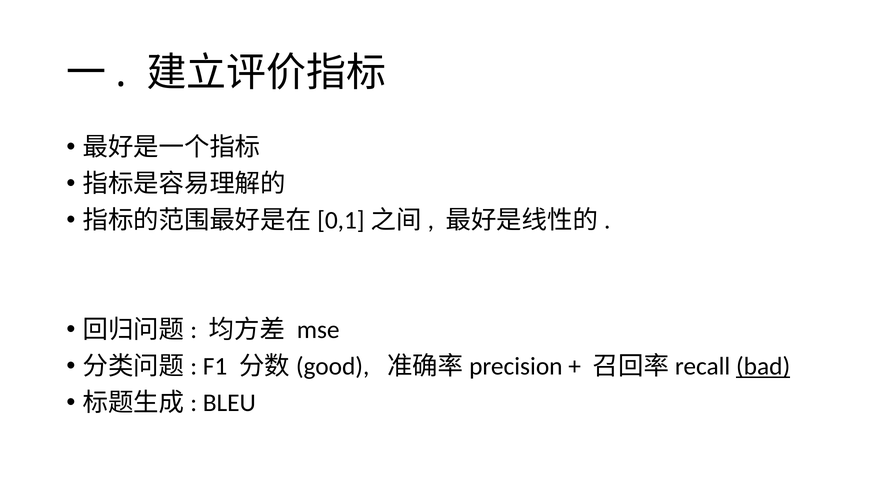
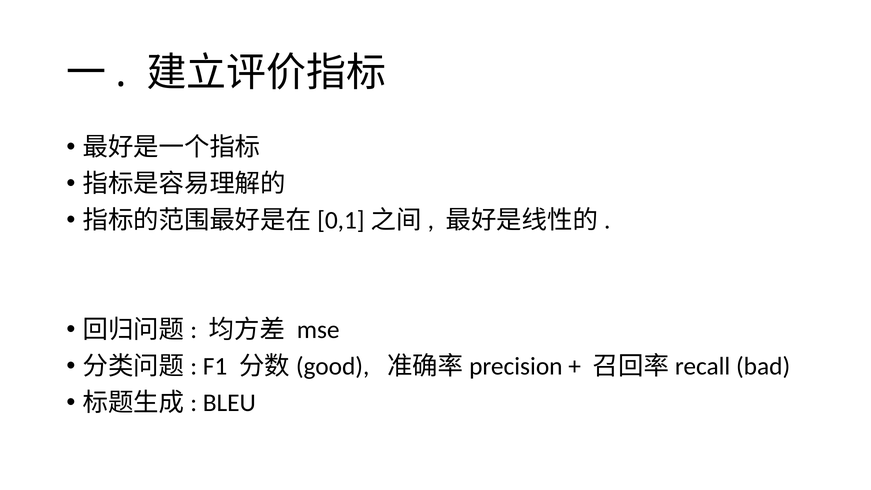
bad underline: present -> none
